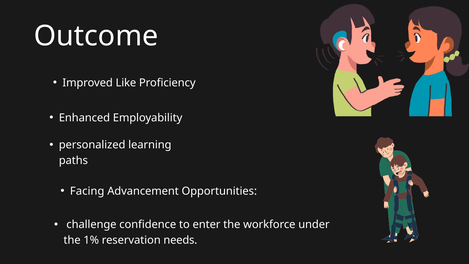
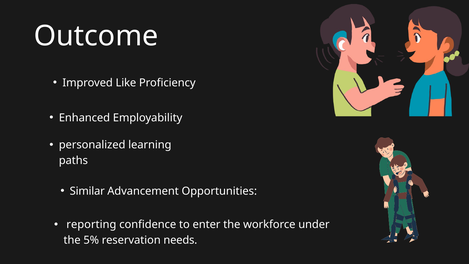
Facing: Facing -> Similar
challenge: challenge -> reporting
1%: 1% -> 5%
